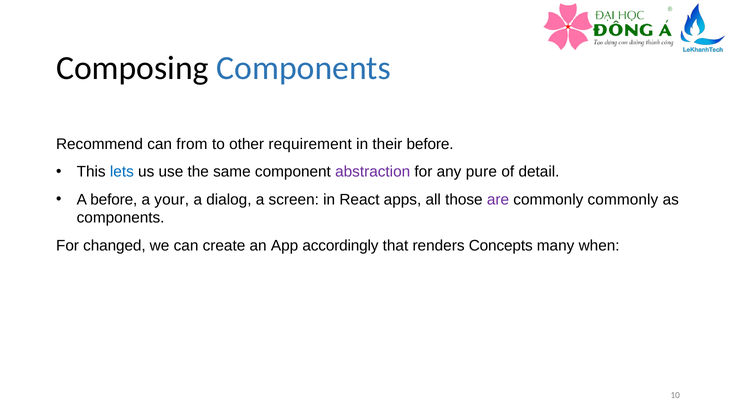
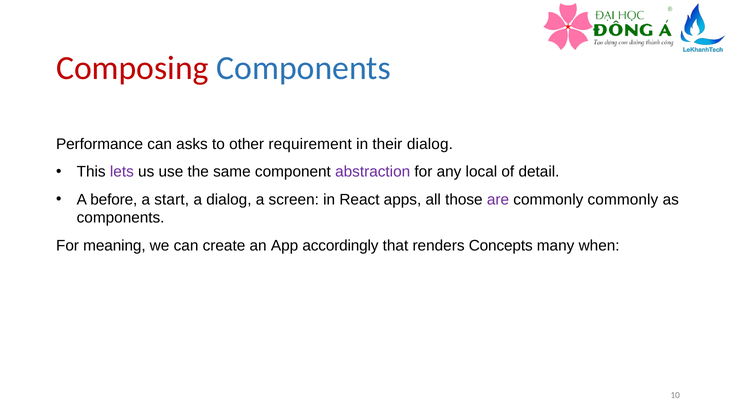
Composing colour: black -> red
Recommend: Recommend -> Performance
from: from -> asks
their before: before -> dialog
lets colour: blue -> purple
pure: pure -> local
your: your -> start
changed: changed -> meaning
